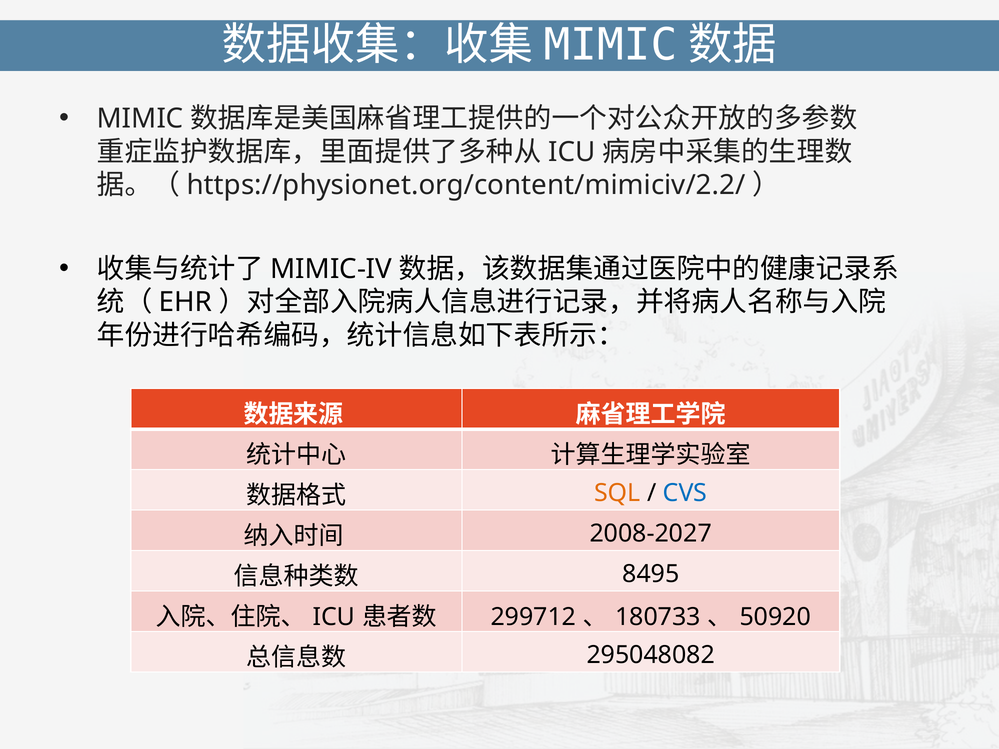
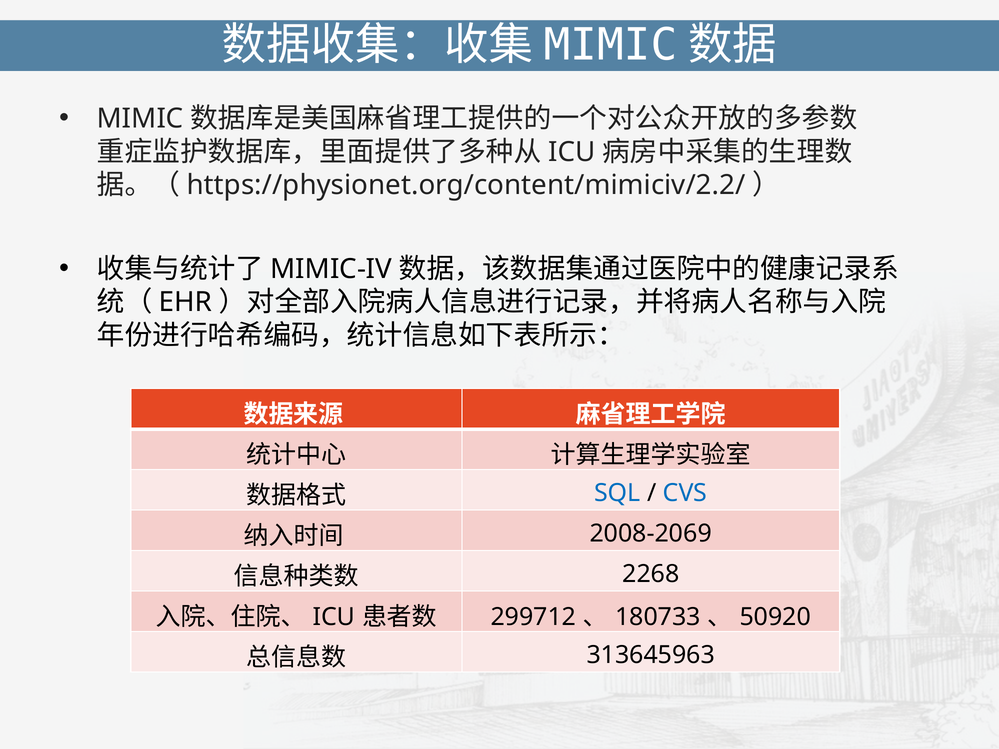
SQL colour: orange -> blue
2008-2027: 2008-2027 -> 2008-2069
8495: 8495 -> 2268
295048082: 295048082 -> 313645963
